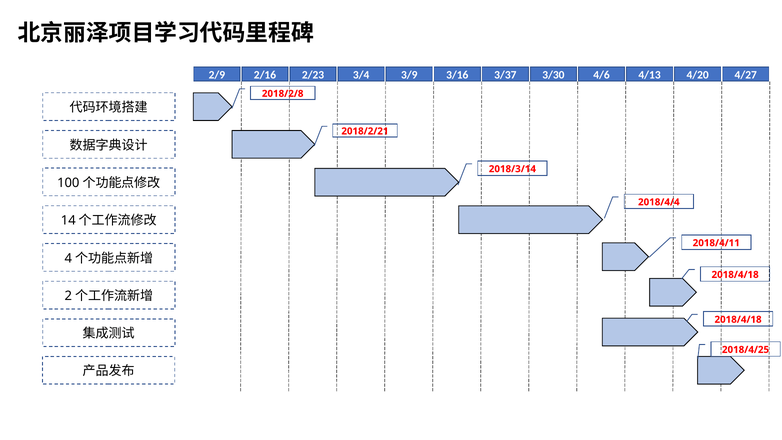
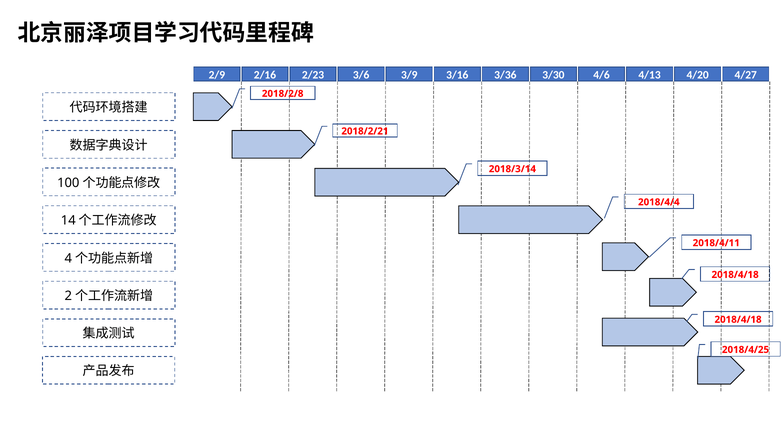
3/4: 3/4 -> 3/6
3/37: 3/37 -> 3/36
